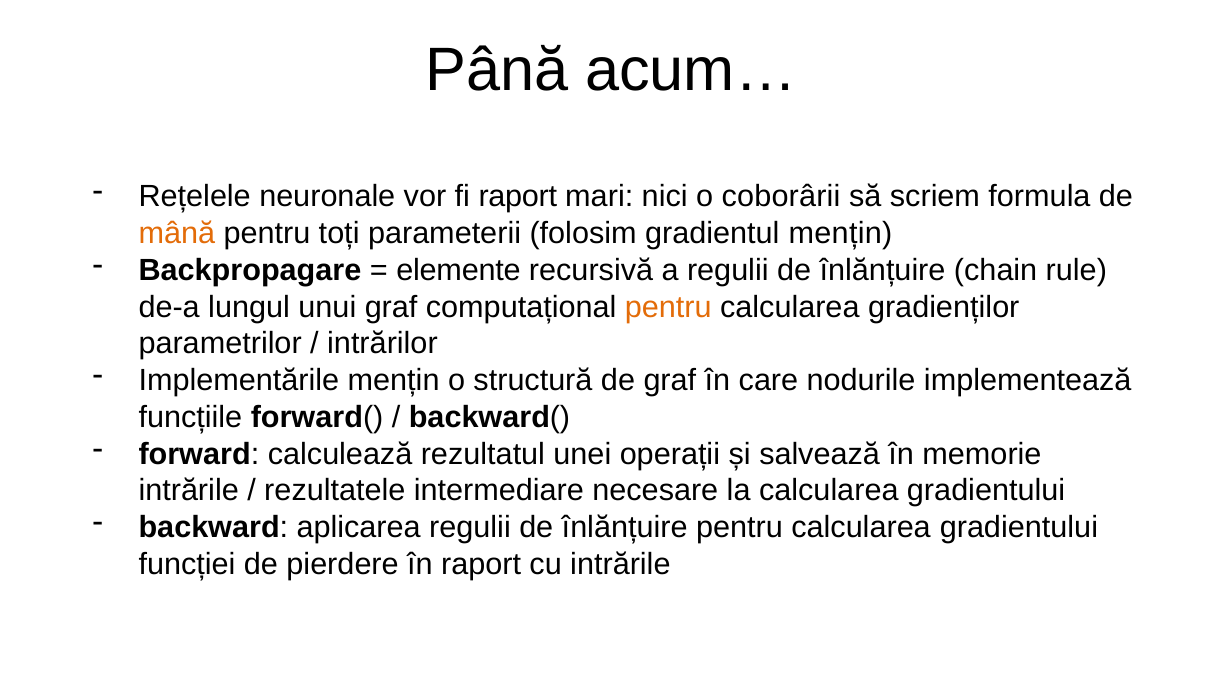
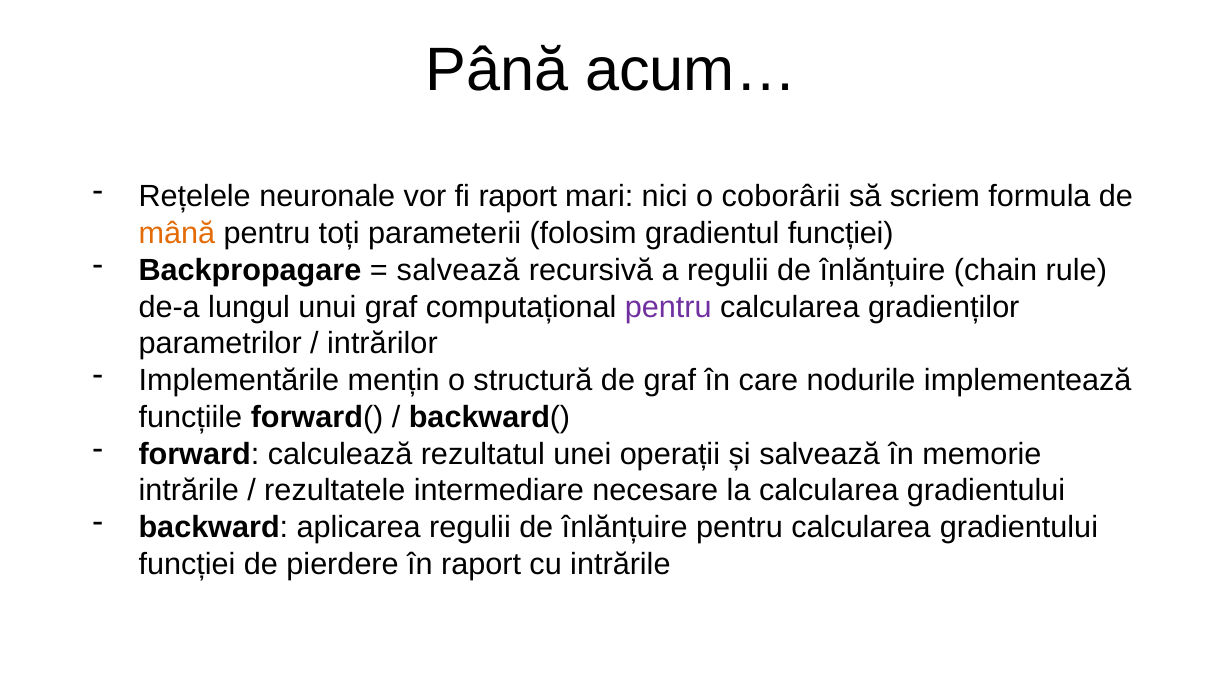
gradientul mențin: mențin -> funcției
elemente at (458, 270): elemente -> salvează
pentru at (668, 307) colour: orange -> purple
